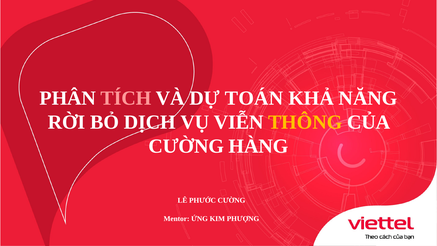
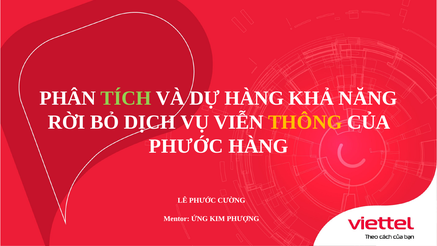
TÍCH colour: pink -> light green
DỰ TOÁN: TOÁN -> HÀNG
CƯỜNG at (186, 146): CƯỜNG -> PHƯỚC
